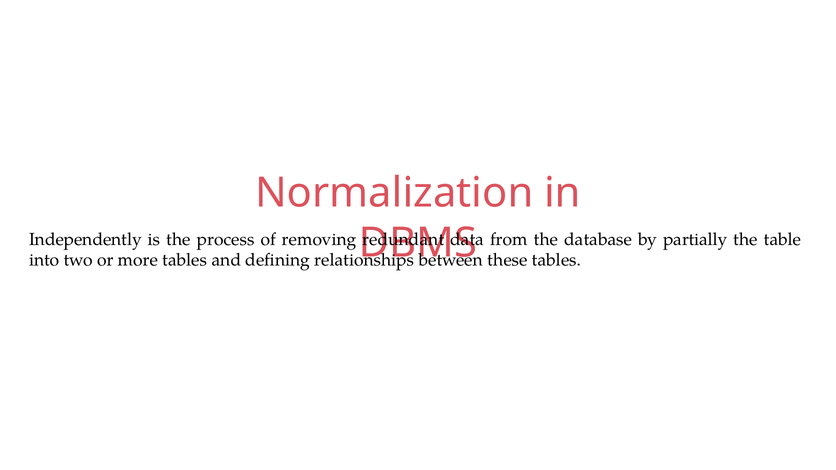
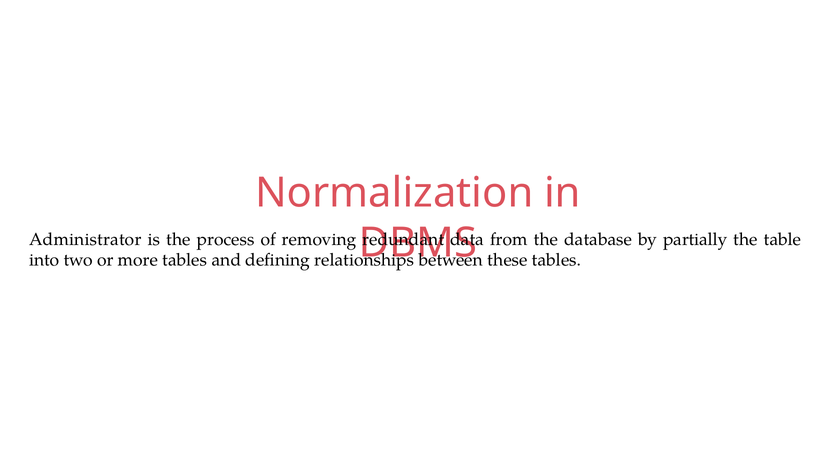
Independently: Independently -> Administrator
